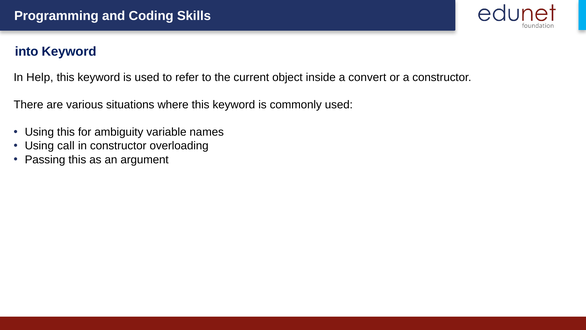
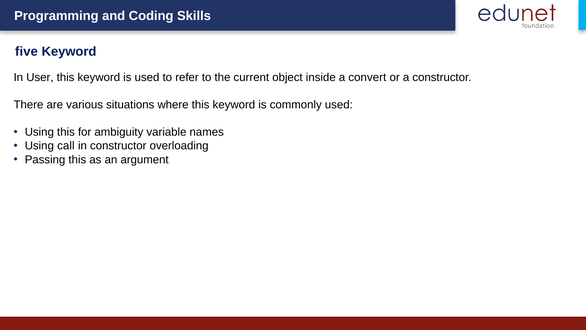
into: into -> five
Help: Help -> User
